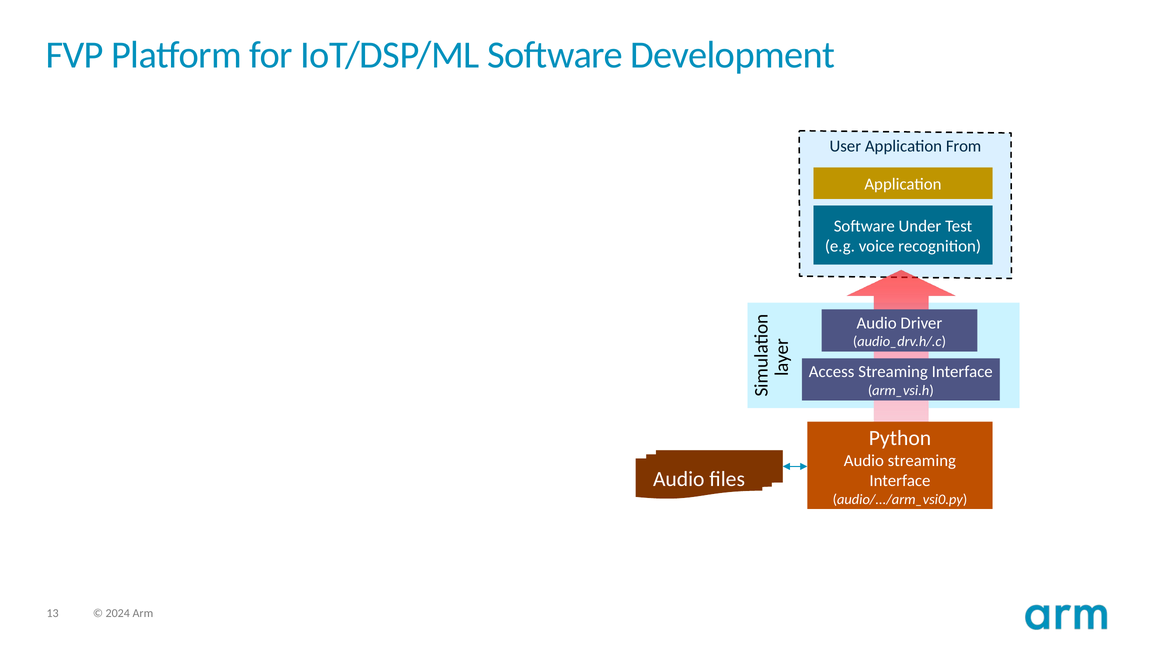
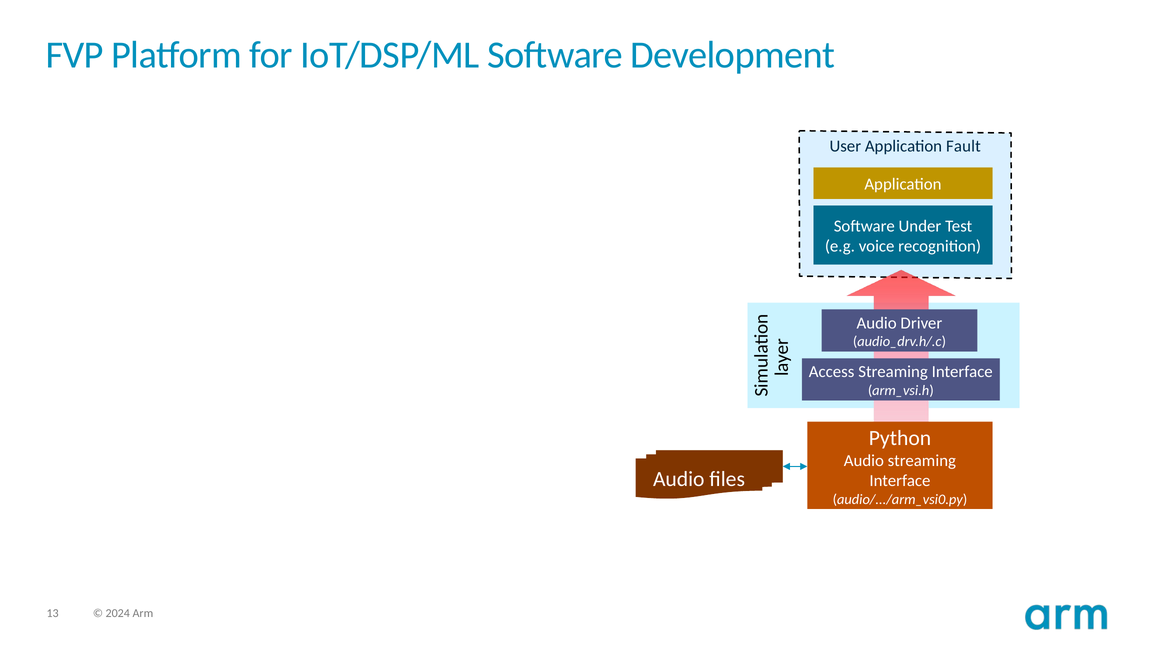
From: From -> Fault
